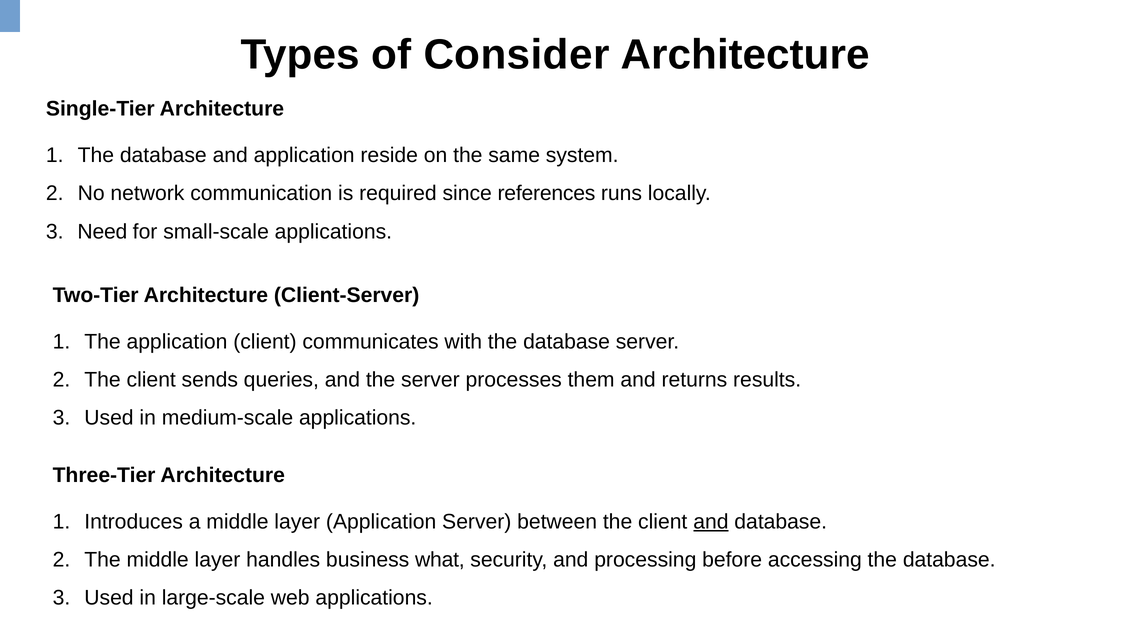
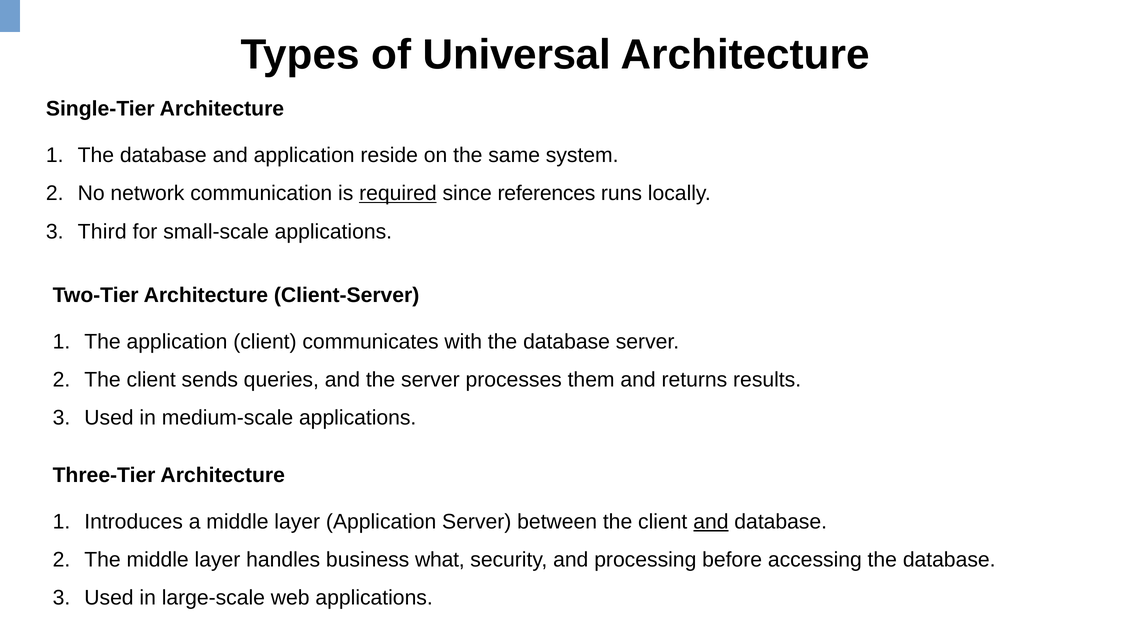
Consider: Consider -> Universal
required underline: none -> present
Need: Need -> Third
